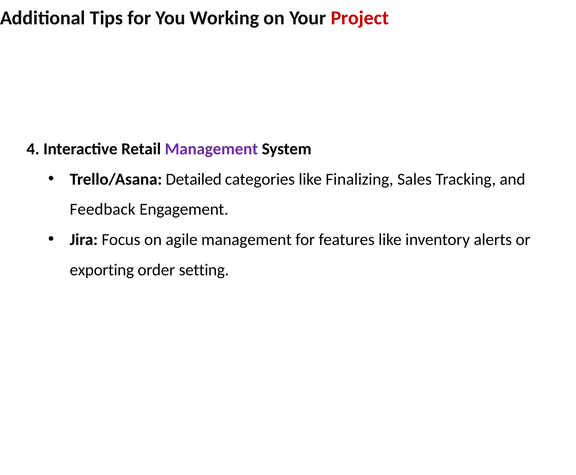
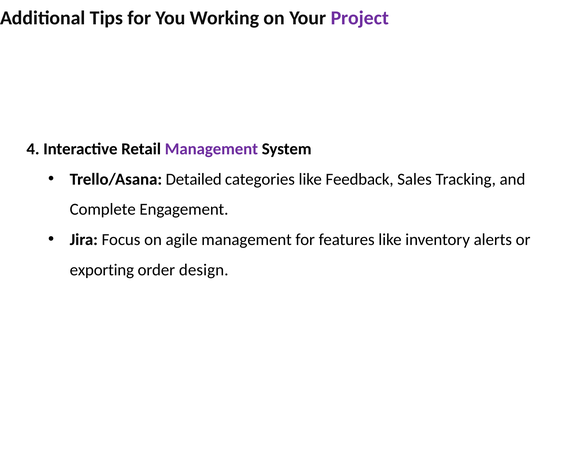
Project colour: red -> purple
Finalizing: Finalizing -> Feedback
Feedback: Feedback -> Complete
setting: setting -> design
